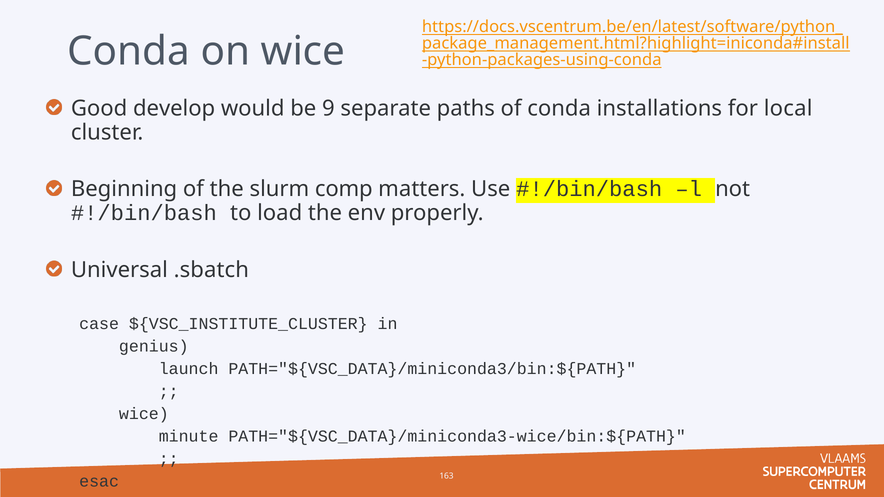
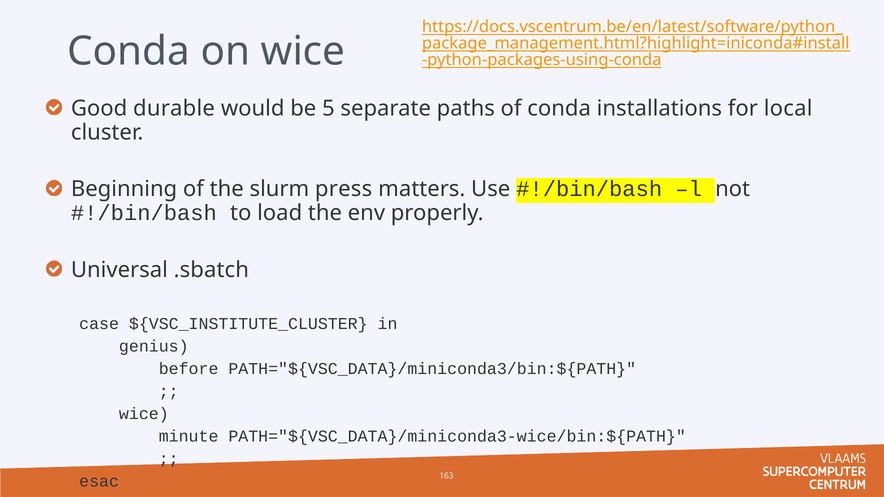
develop: develop -> durable
9: 9 -> 5
comp: comp -> press
launch: launch -> before
